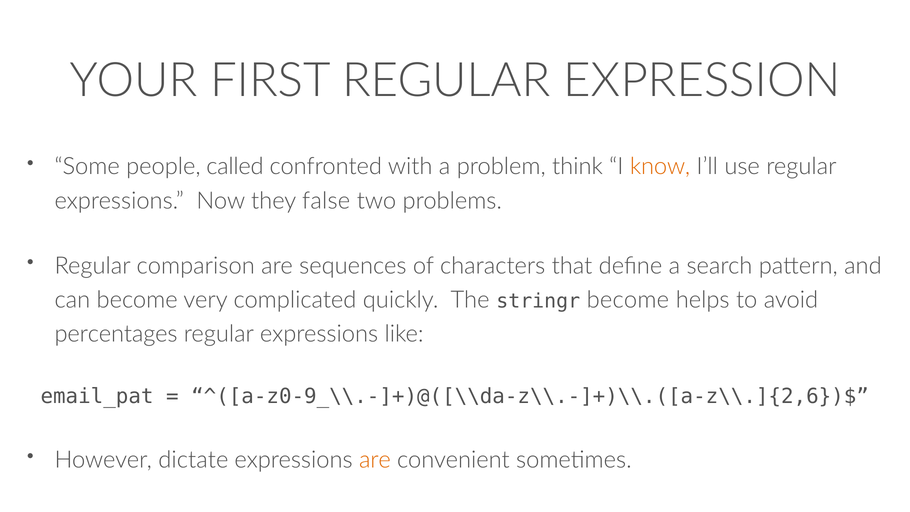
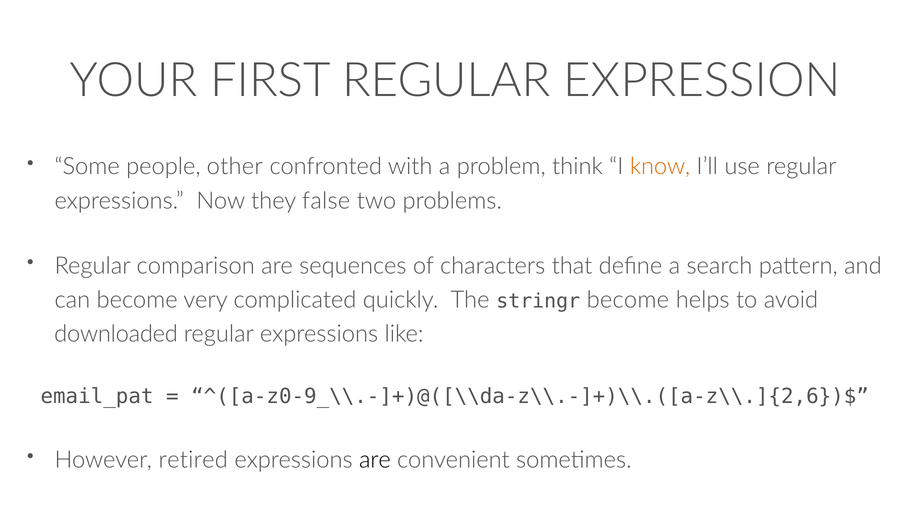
called: called -> other
percentages: percentages -> downloaded
dictate: dictate -> retired
are at (375, 460) colour: orange -> black
